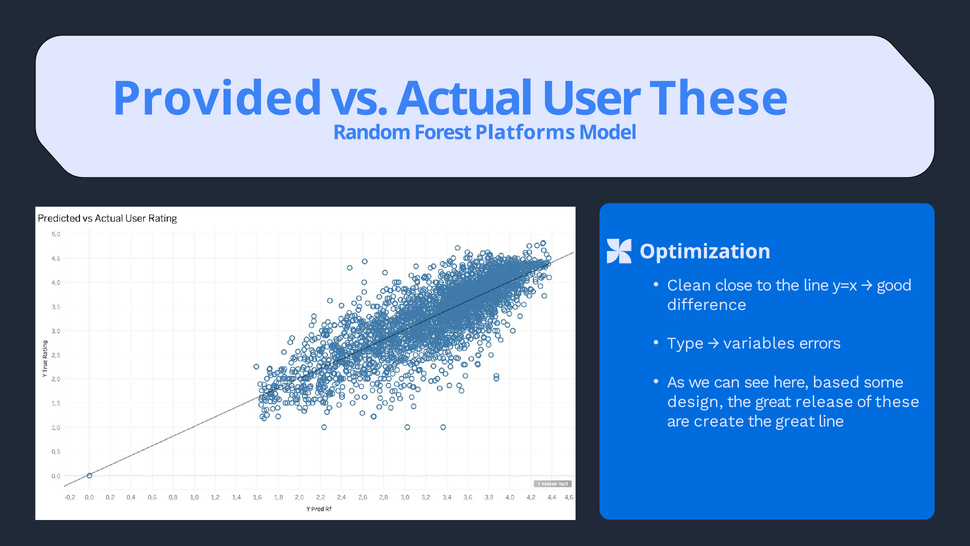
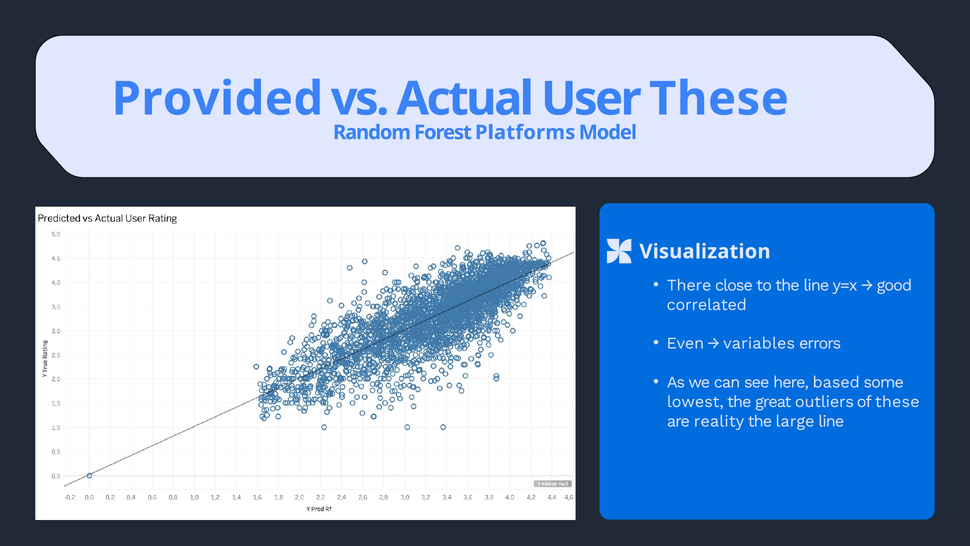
Optimization: Optimization -> Visualization
Clean: Clean -> There
difference: difference -> correlated
Type: Type -> Even
design: design -> lowest
release: release -> outliers
create: create -> reality
great at (795, 421): great -> large
